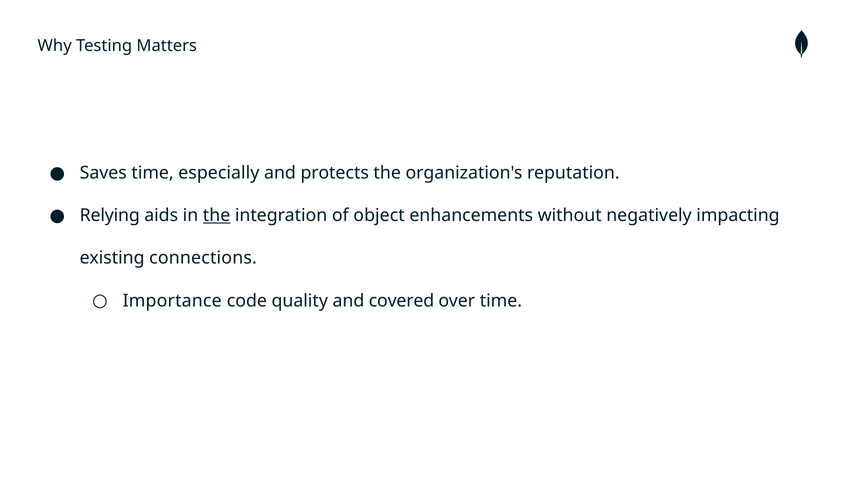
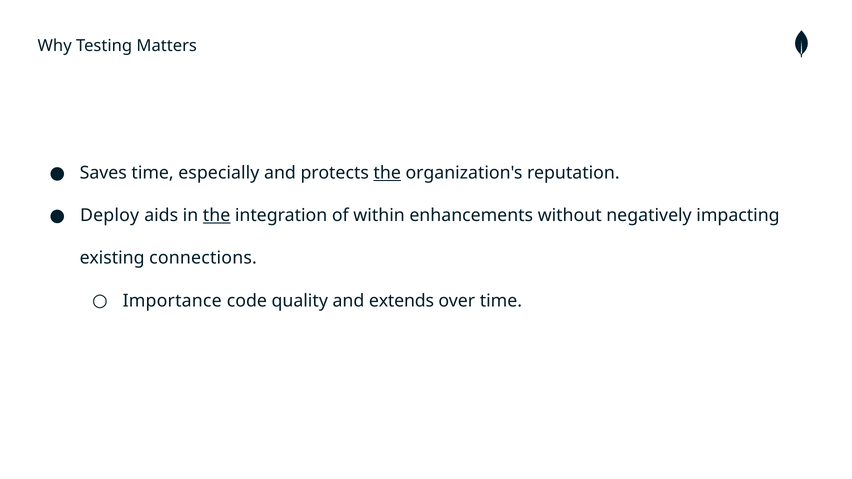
the at (387, 173) underline: none -> present
Relying: Relying -> Deploy
object: object -> within
covered: covered -> extends
